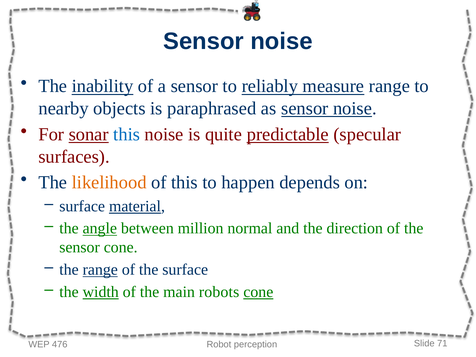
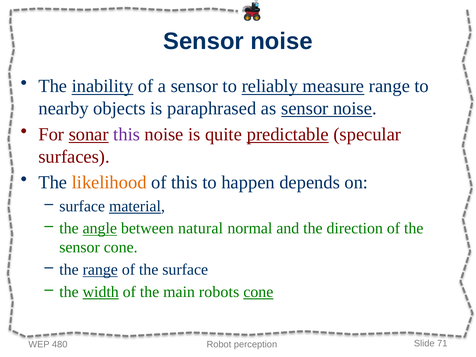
this at (127, 134) colour: blue -> purple
million: million -> natural
476: 476 -> 480
